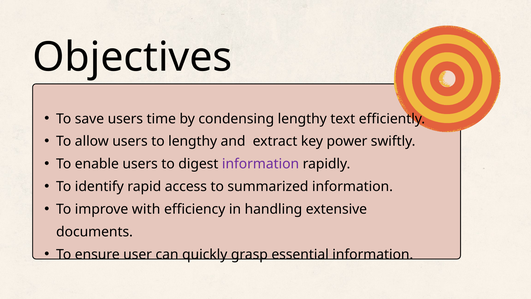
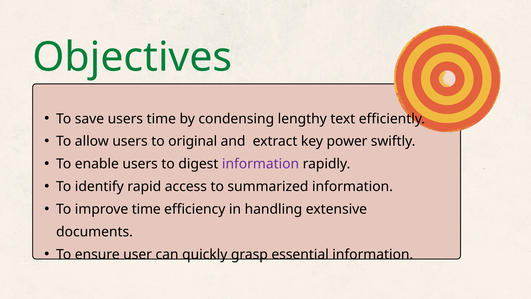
Objectives colour: black -> green
to lengthy: lengthy -> original
improve with: with -> time
